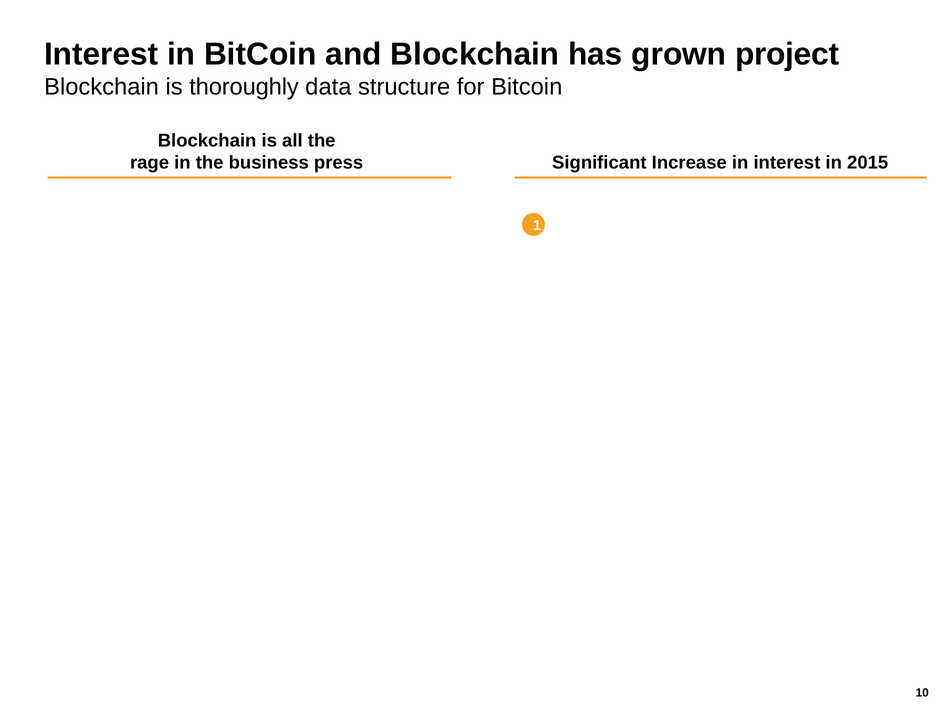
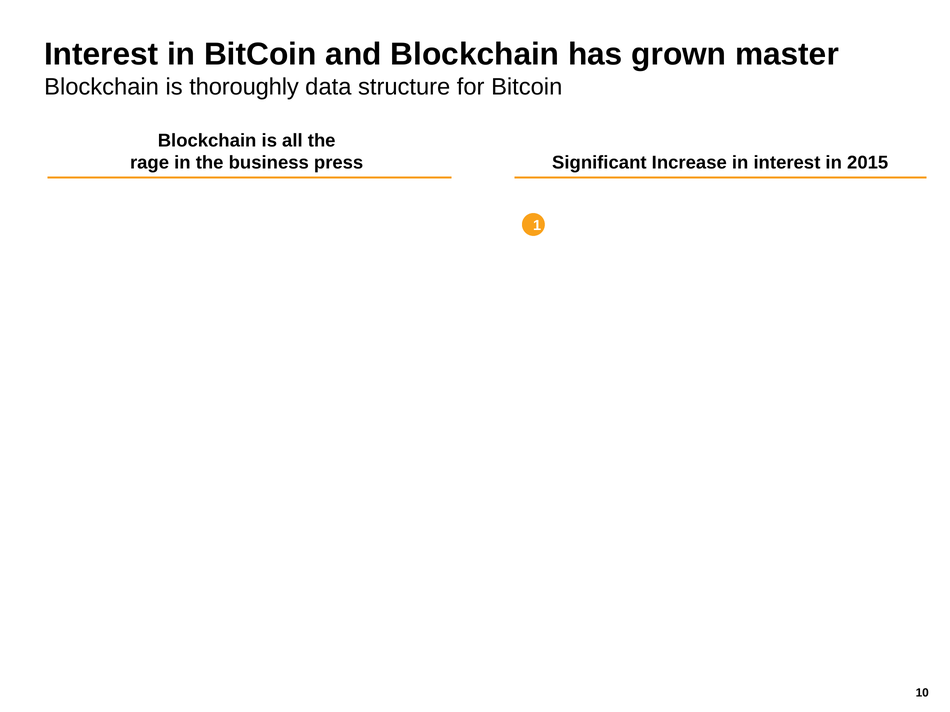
project: project -> master
